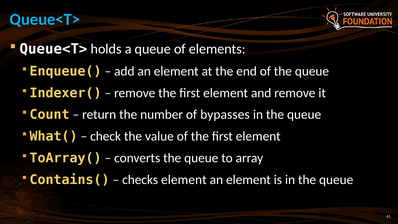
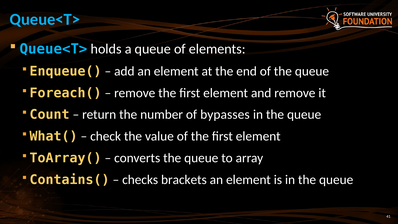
Queue<T> at (54, 49) colour: white -> light blue
Indexer(: Indexer( -> Foreach(
checks element: element -> brackets
